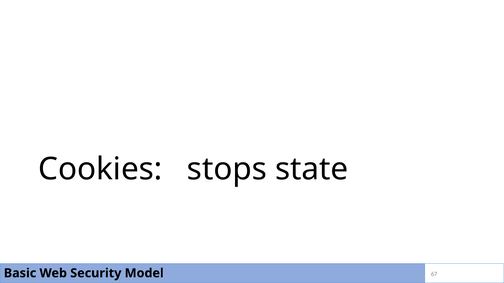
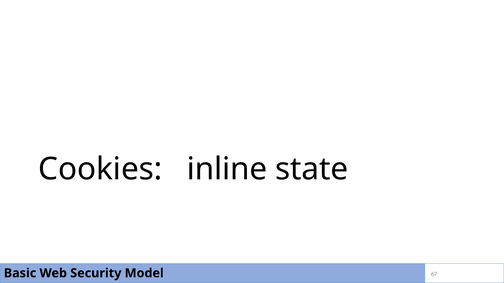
stops: stops -> inline
